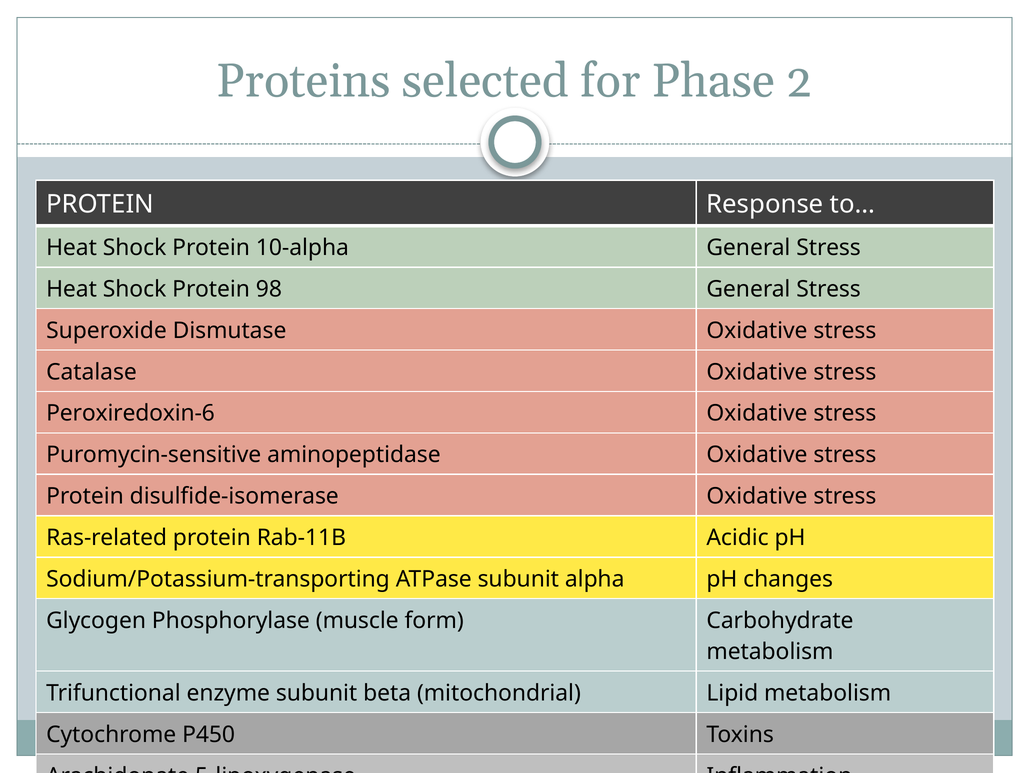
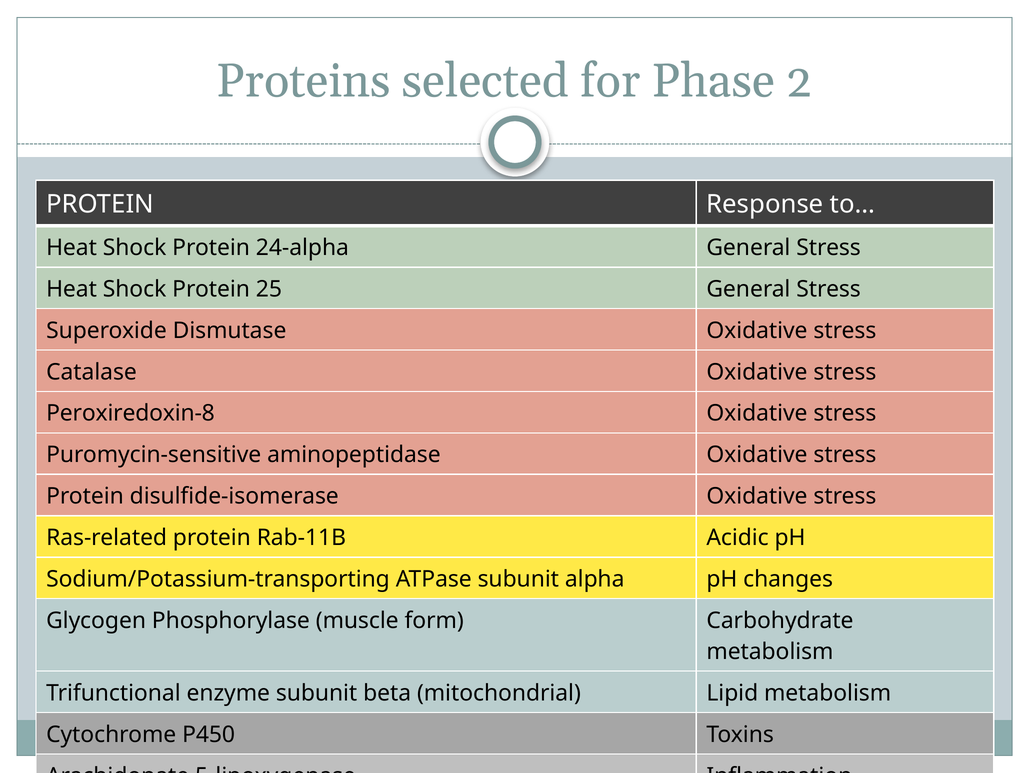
10-alpha: 10-alpha -> 24-alpha
98: 98 -> 25
Peroxiredoxin-6: Peroxiredoxin-6 -> Peroxiredoxin-8
